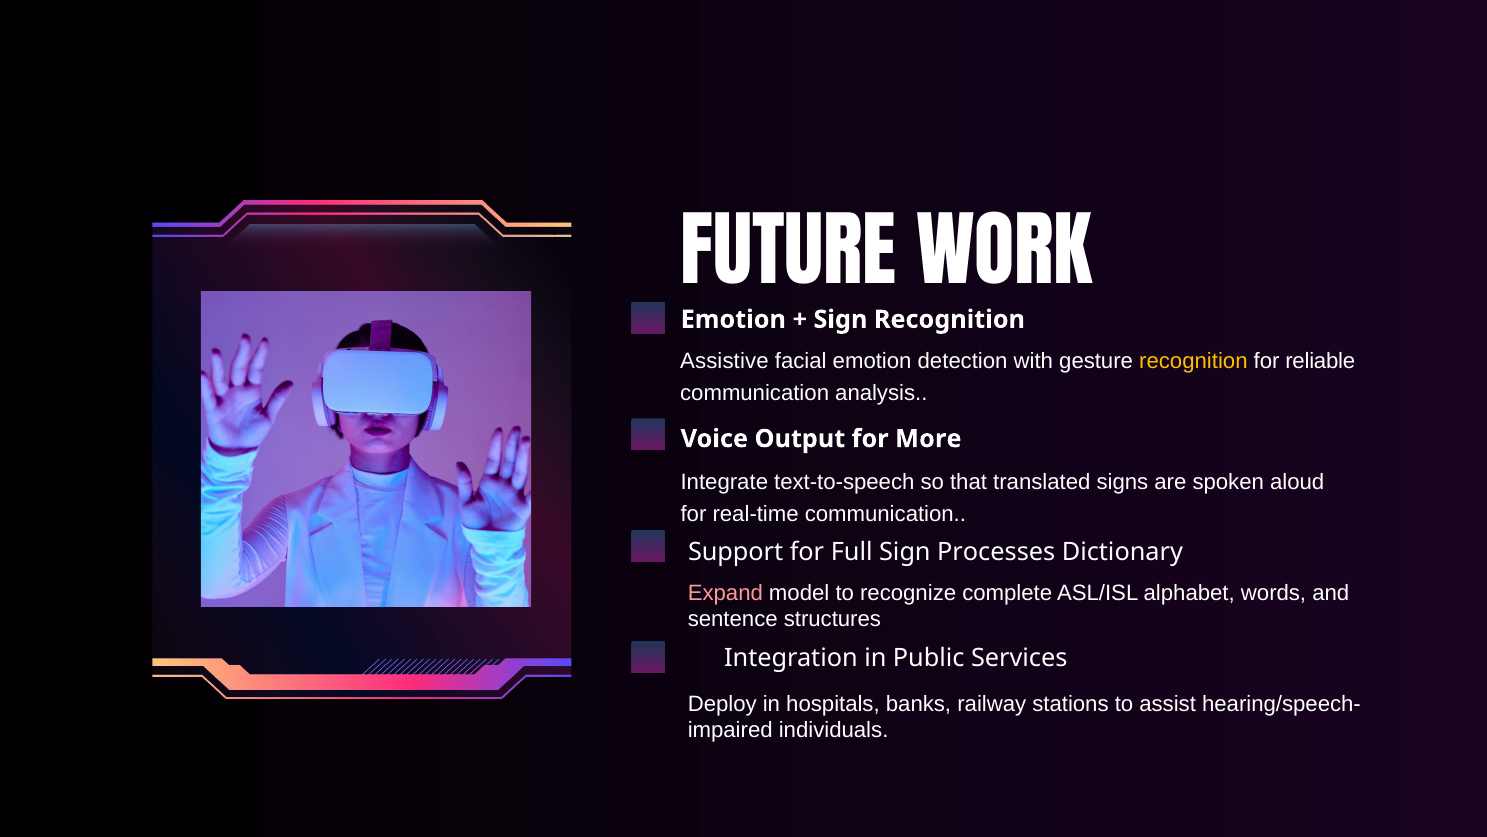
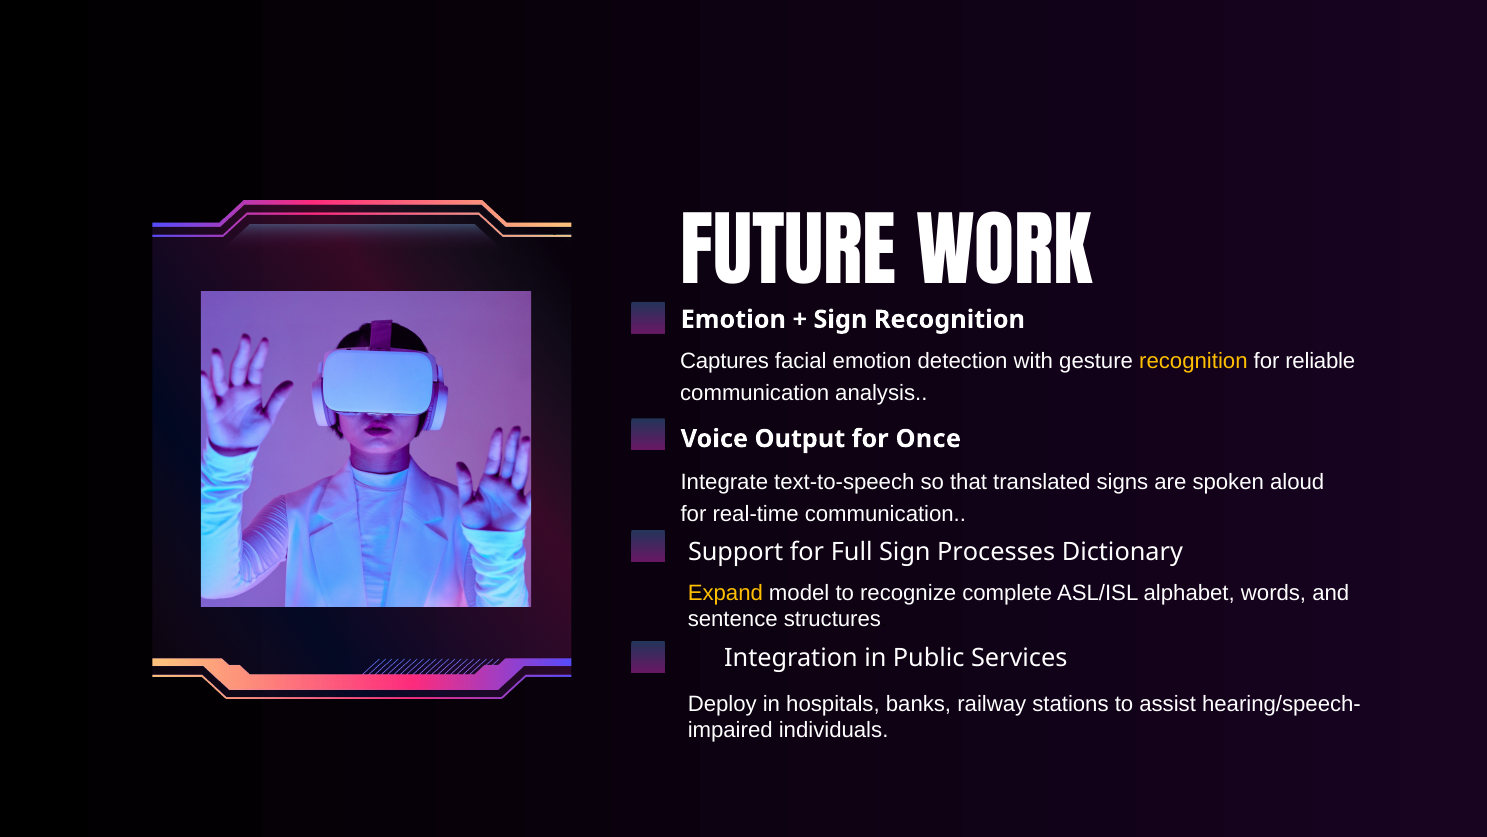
Assistive: Assistive -> Captures
More: More -> Once
Expand colour: pink -> yellow
